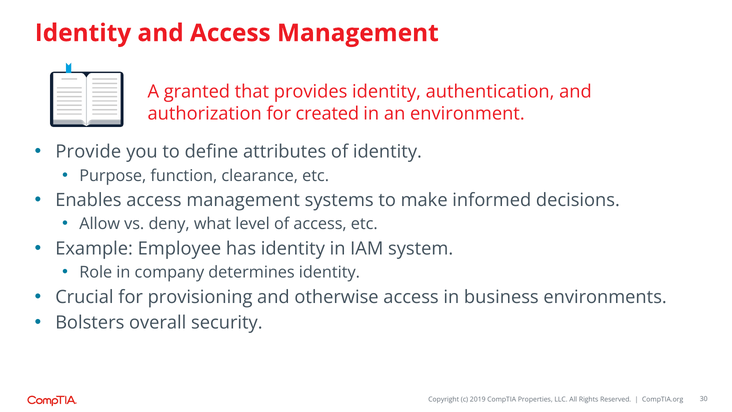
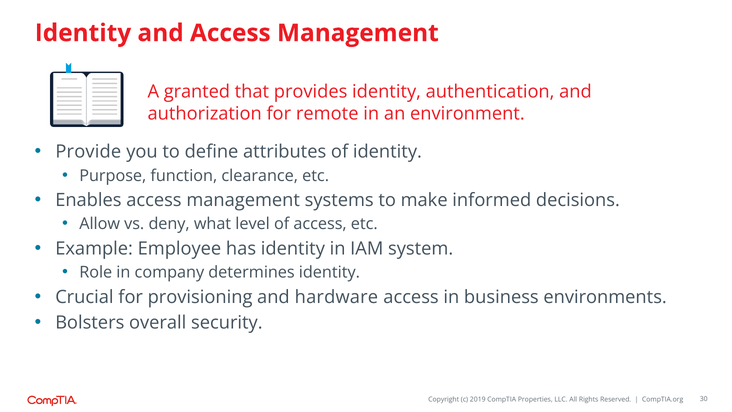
created: created -> remote
otherwise: otherwise -> hardware
